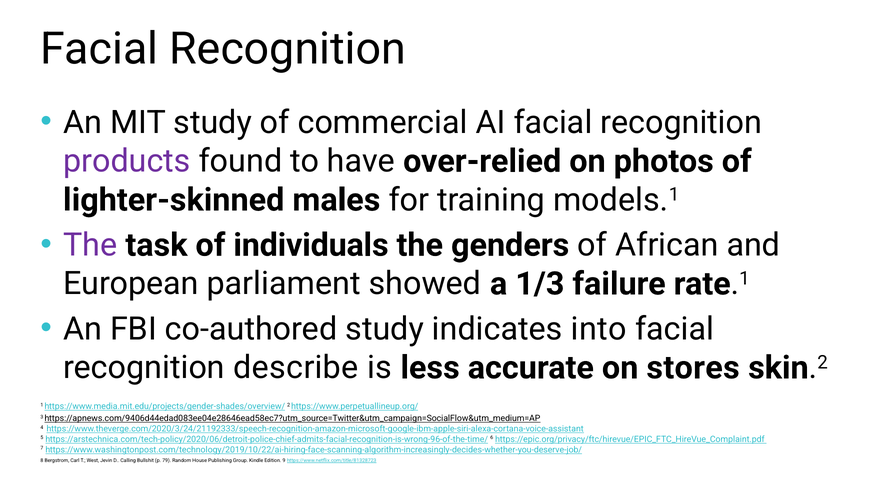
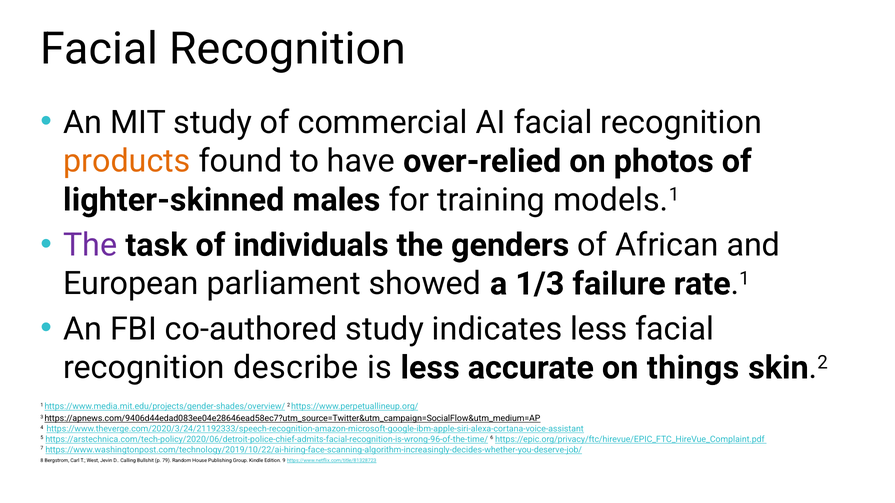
products colour: purple -> orange
indicates into: into -> less
stores: stores -> things
